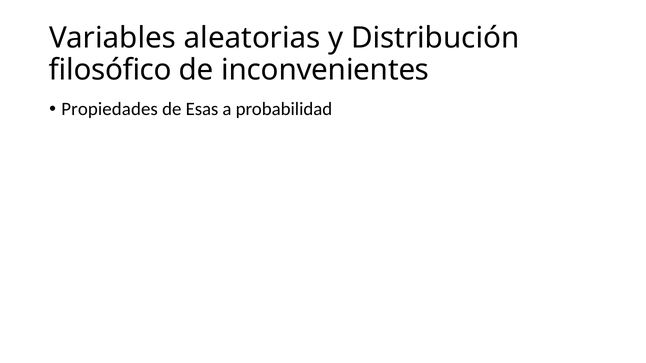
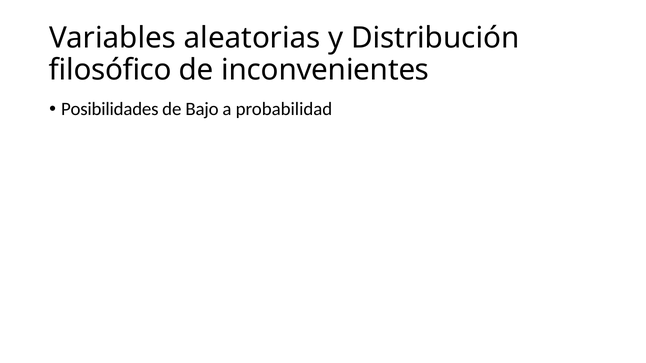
Propiedades: Propiedades -> Posibilidades
Esas: Esas -> Bajo
